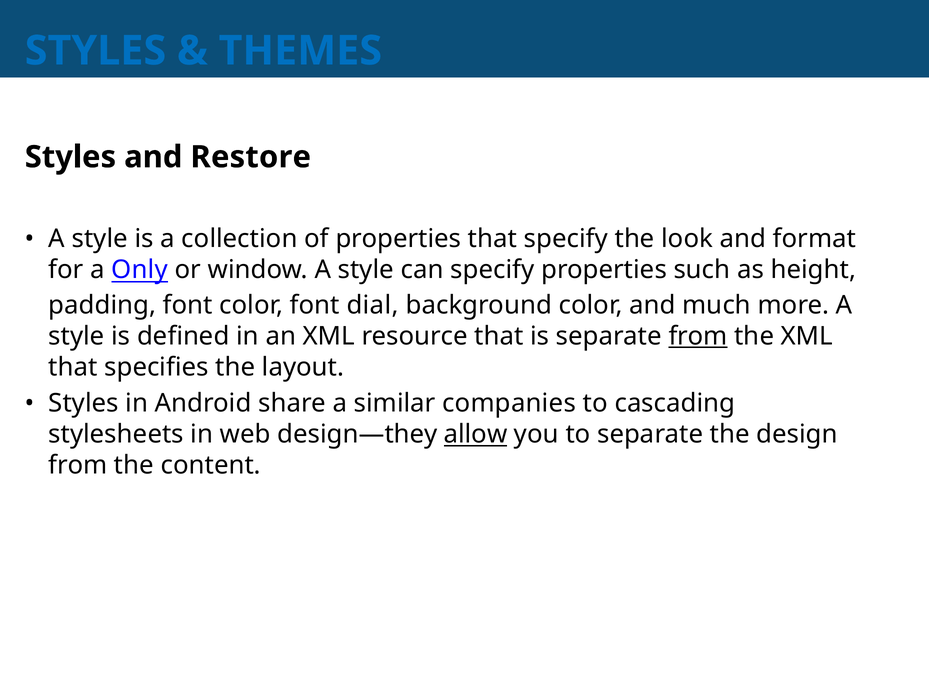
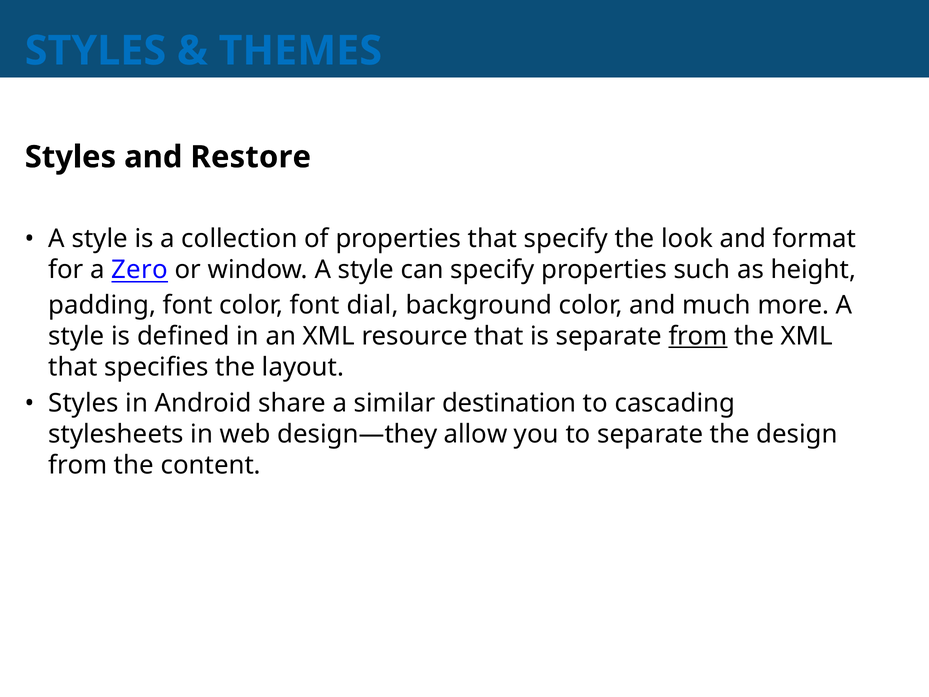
Only: Only -> Zero
companies: companies -> destination
allow underline: present -> none
